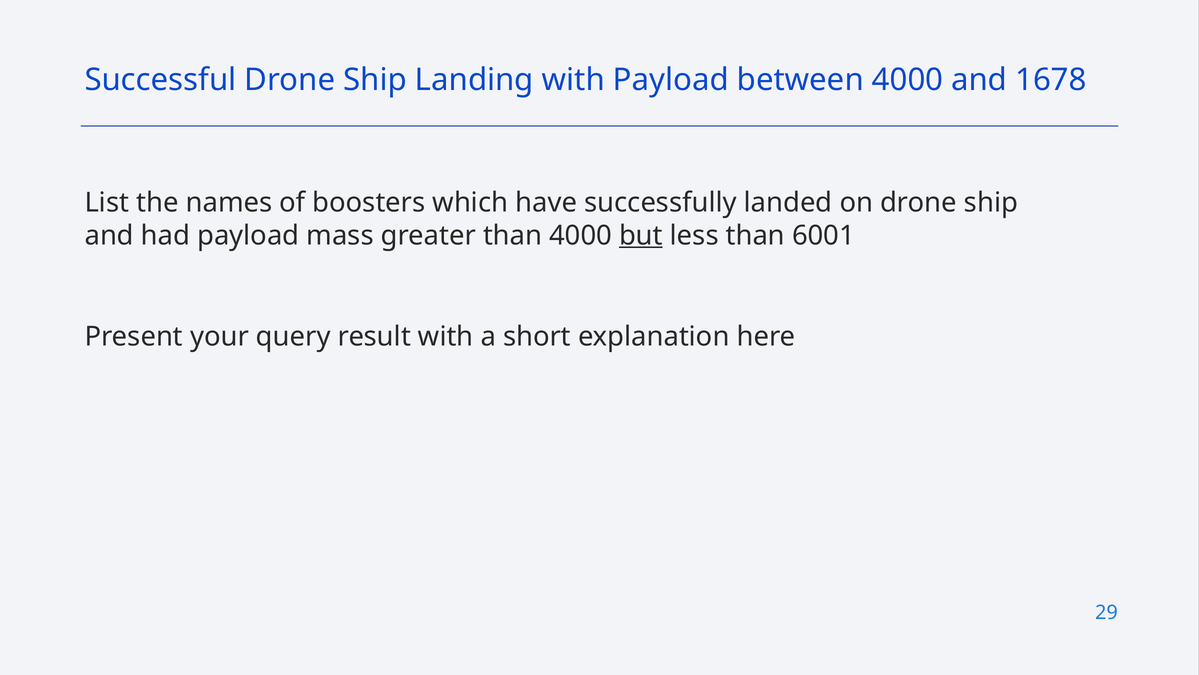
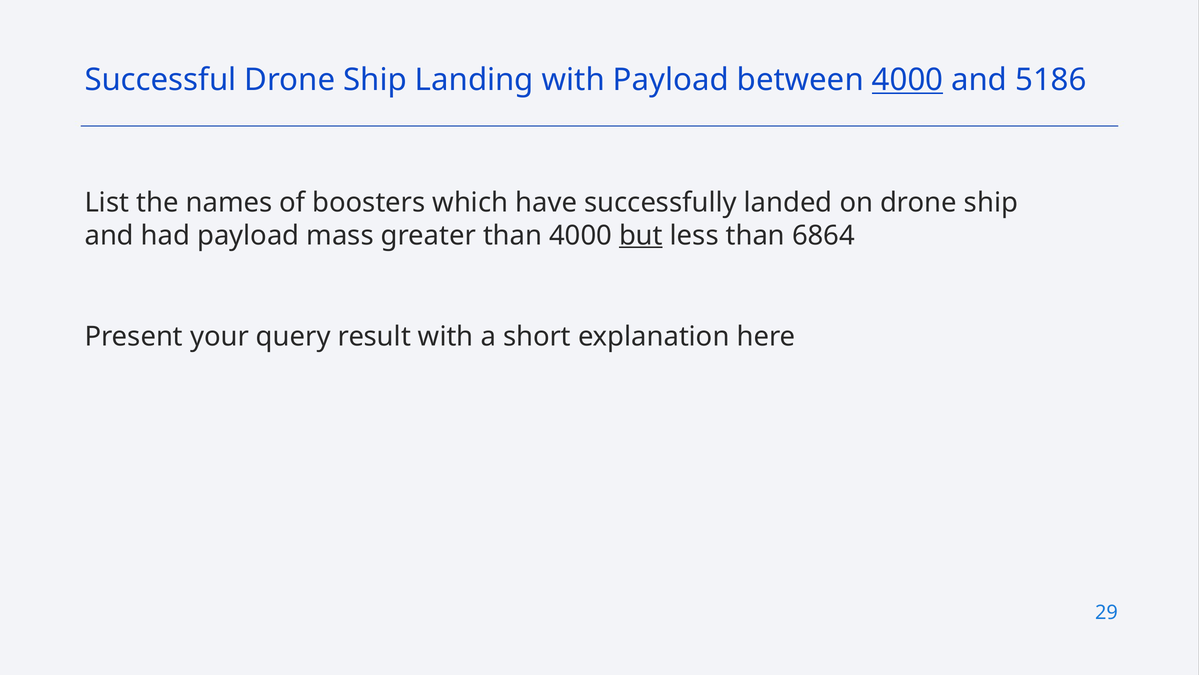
4000 at (908, 80) underline: none -> present
1678: 1678 -> 5186
6001: 6001 -> 6864
